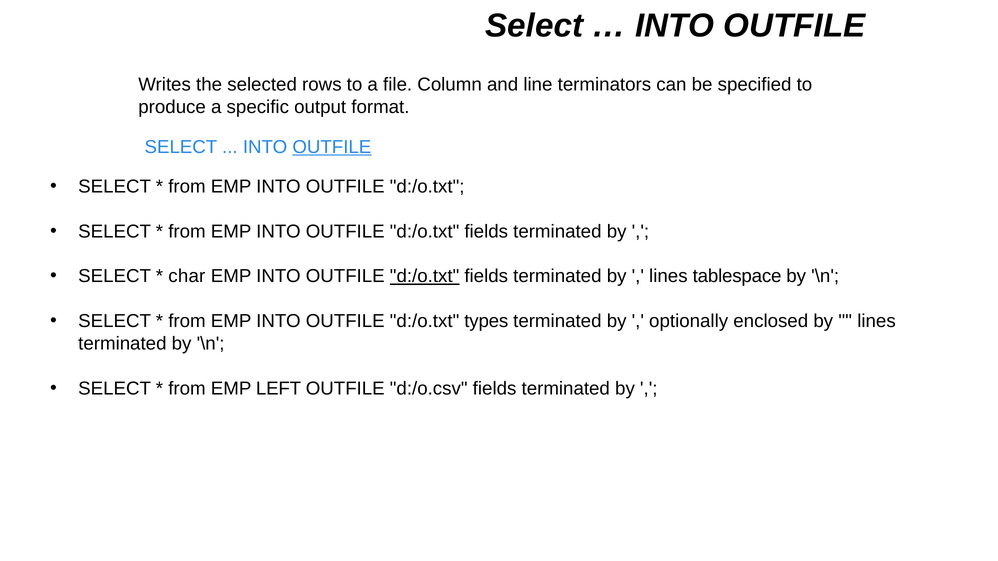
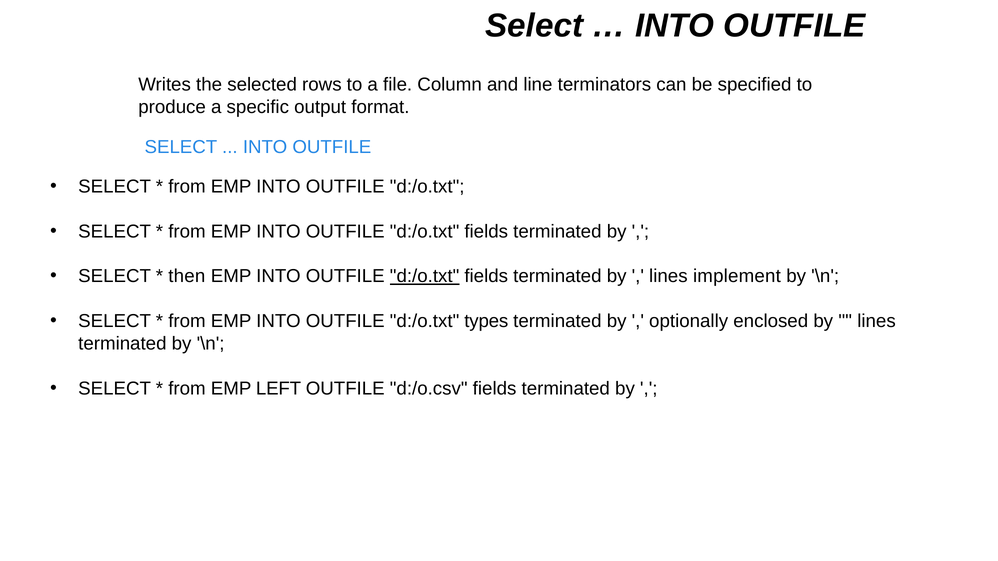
OUTFILE at (332, 147) underline: present -> none
char: char -> then
tablespace: tablespace -> implement
